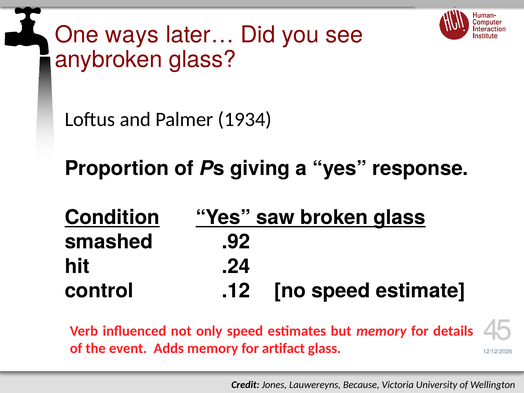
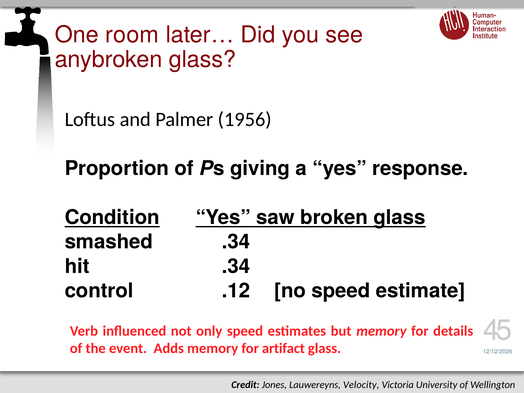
ways: ways -> room
1934: 1934 -> 1956
smashed .92: .92 -> .34
hit .24: .24 -> .34
Because: Because -> Velocity
